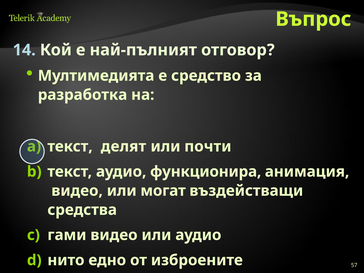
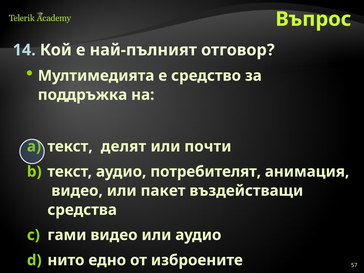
разработка: разработка -> поддръжка
функционира: функционира -> потребителят
могат: могат -> пакет
